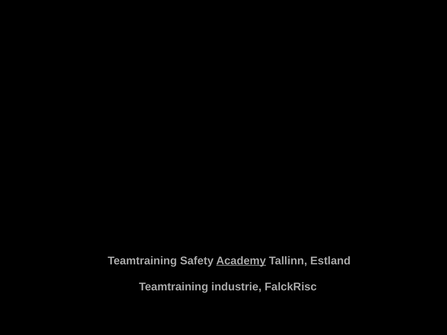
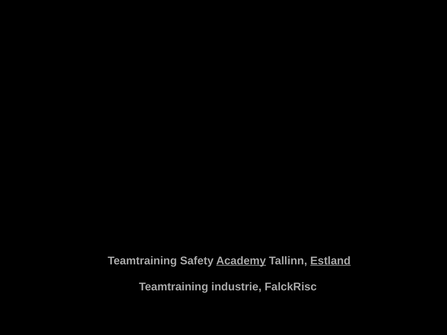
Estland underline: none -> present
